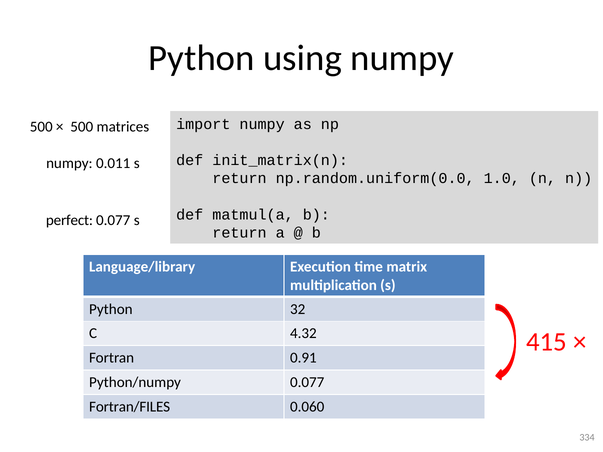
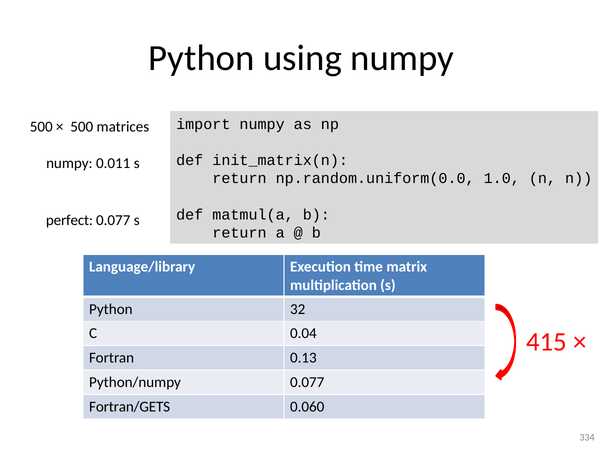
4.32: 4.32 -> 0.04
0.91: 0.91 -> 0.13
Fortran/FILES: Fortran/FILES -> Fortran/GETS
